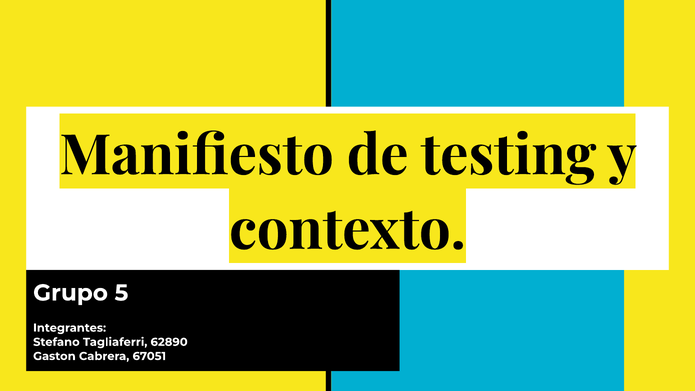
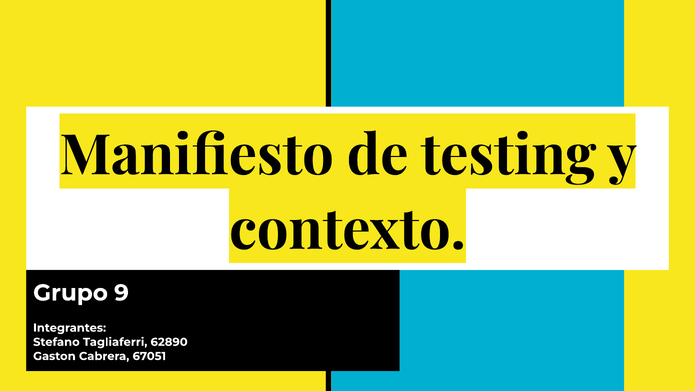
5: 5 -> 9
